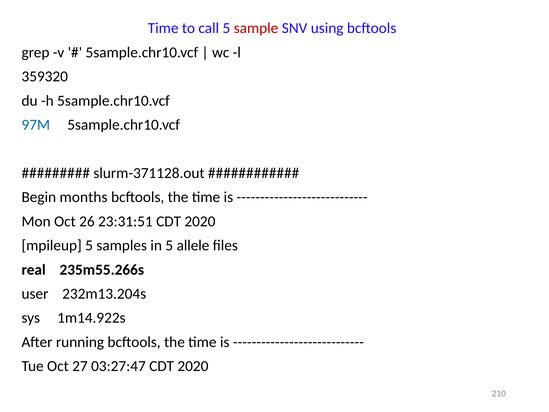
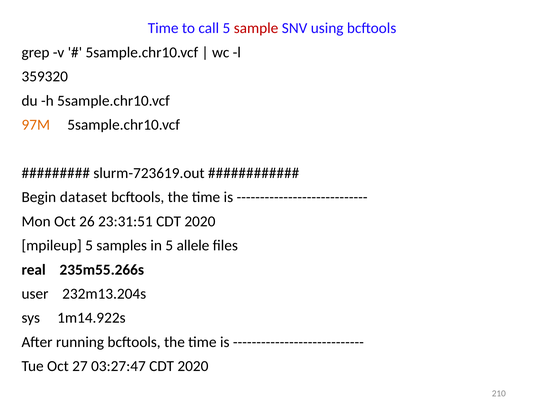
97M colour: blue -> orange
slurm-371128.out: slurm-371128.out -> slurm-723619.out
months: months -> dataset
